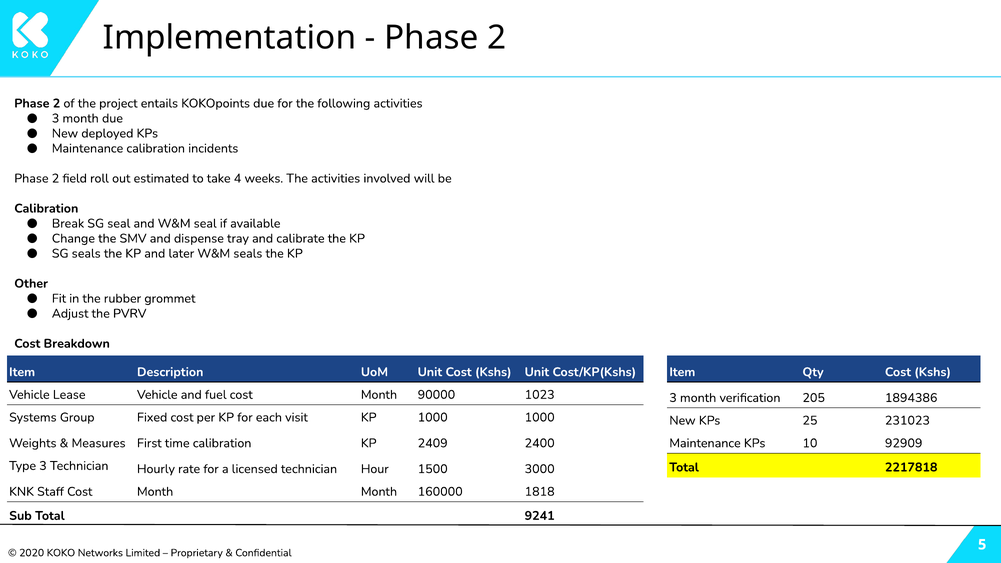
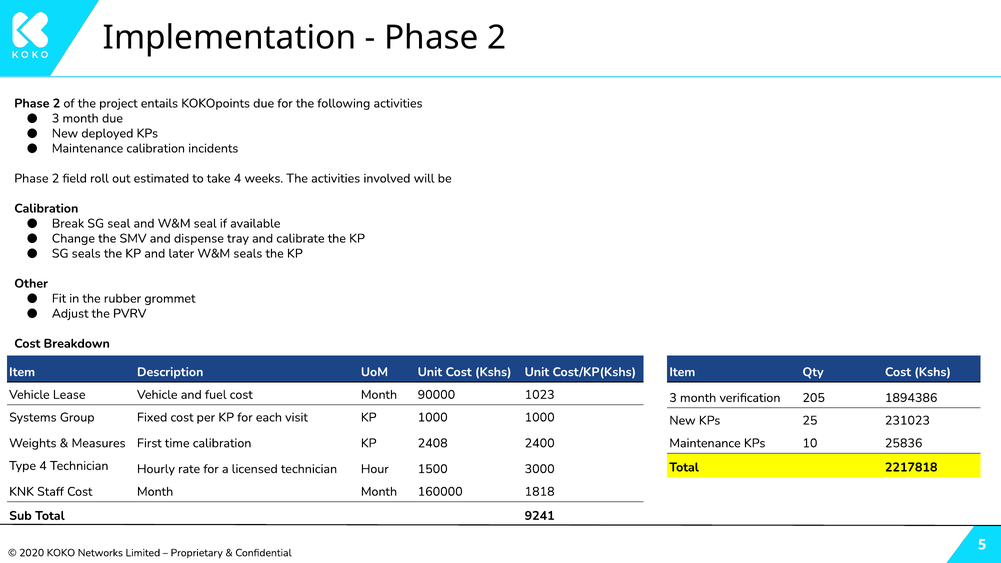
2409: 2409 -> 2408
92909: 92909 -> 25836
Type 3: 3 -> 4
